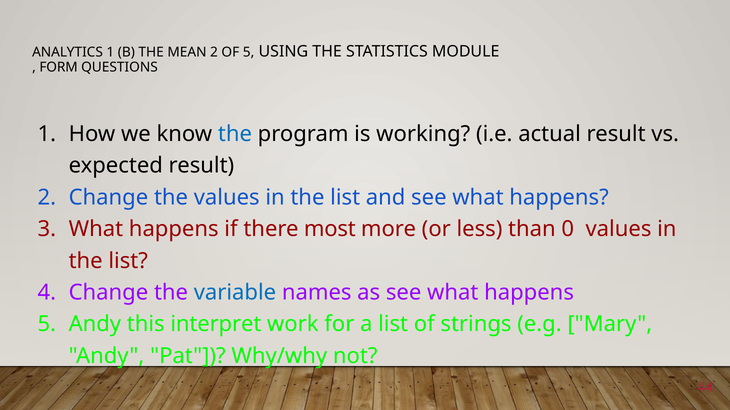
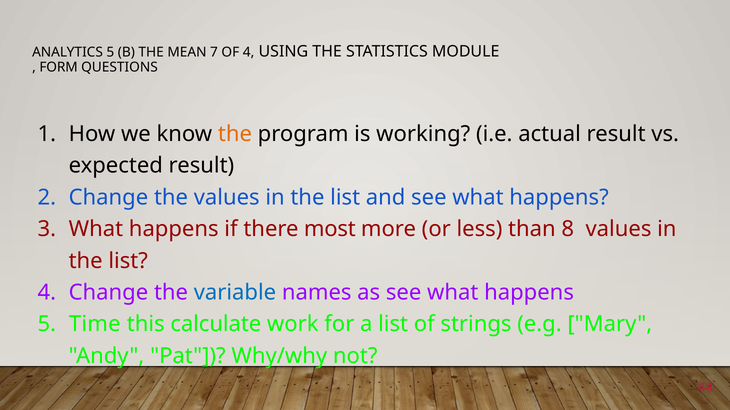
ANALYTICS 1: 1 -> 5
MEAN 2: 2 -> 7
OF 5: 5 -> 4
the at (235, 134) colour: blue -> orange
0: 0 -> 8
Andy at (95, 325): Andy -> Time
interpret: interpret -> calculate
